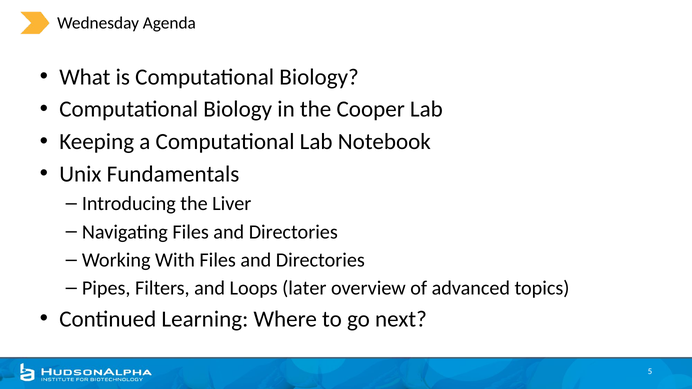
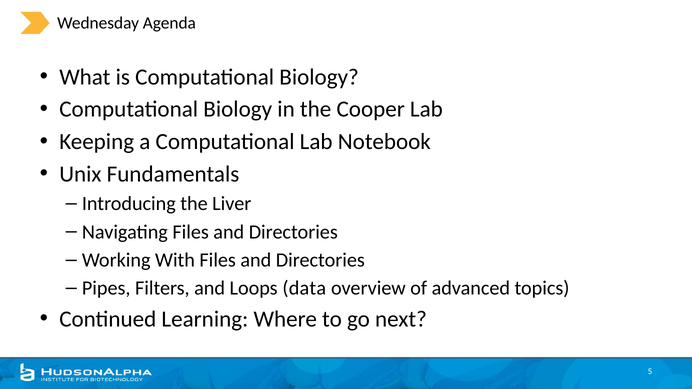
later: later -> data
